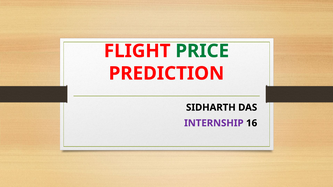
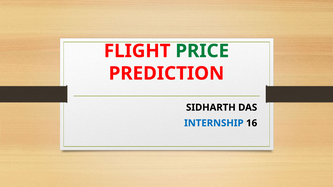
INTERNSHIP colour: purple -> blue
